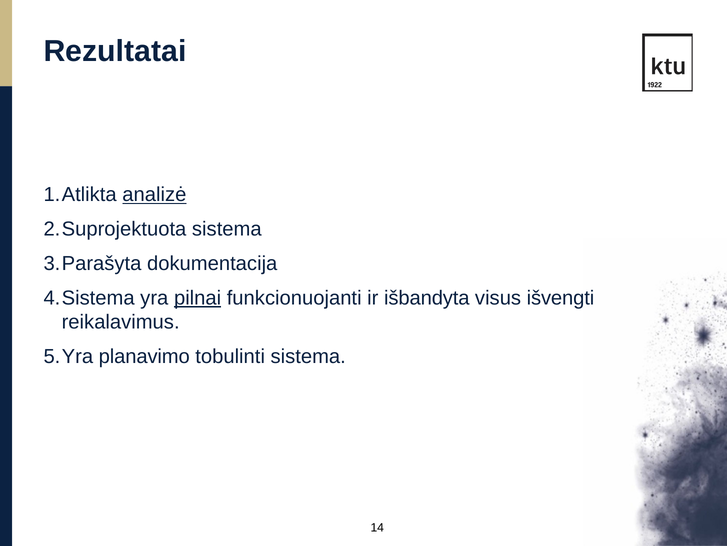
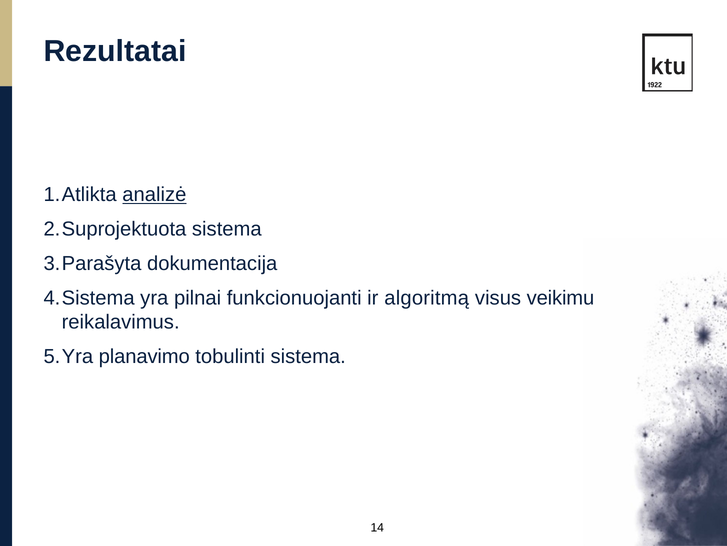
pilnai underline: present -> none
išbandyta: išbandyta -> algoritmą
išvengti: išvengti -> veikimu
